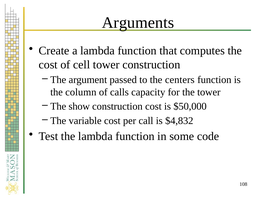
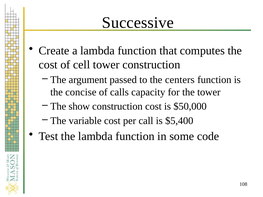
Arguments: Arguments -> Successive
column: column -> concise
$4,832: $4,832 -> $5,400
